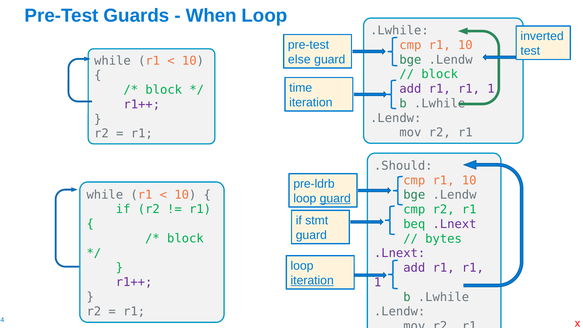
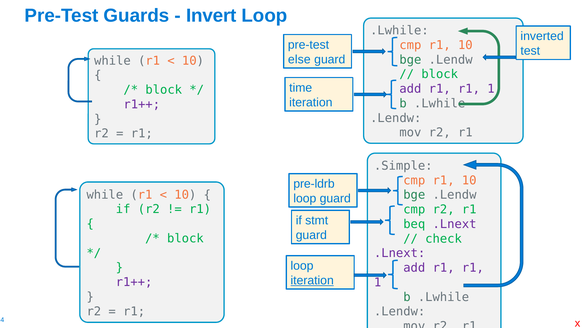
When: When -> Invert
.Should: .Should -> .Simple
guard at (335, 198) underline: present -> none
bytes: bytes -> check
